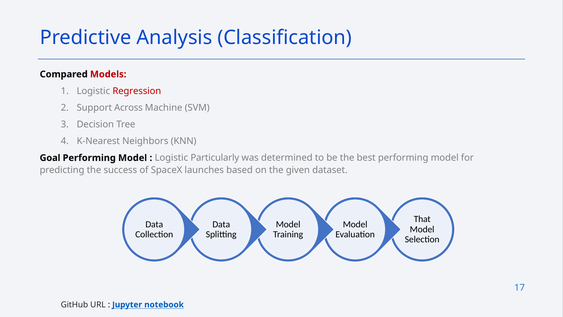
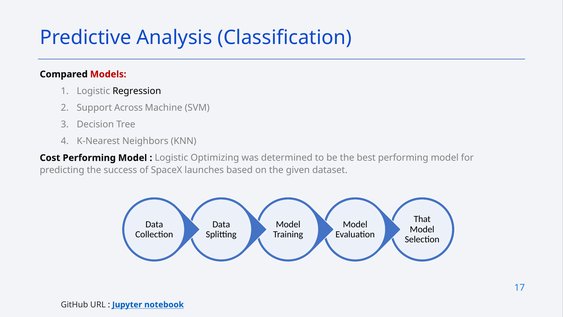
Regression colour: red -> black
Goal: Goal -> Cost
Particularly: Particularly -> Optimizing
